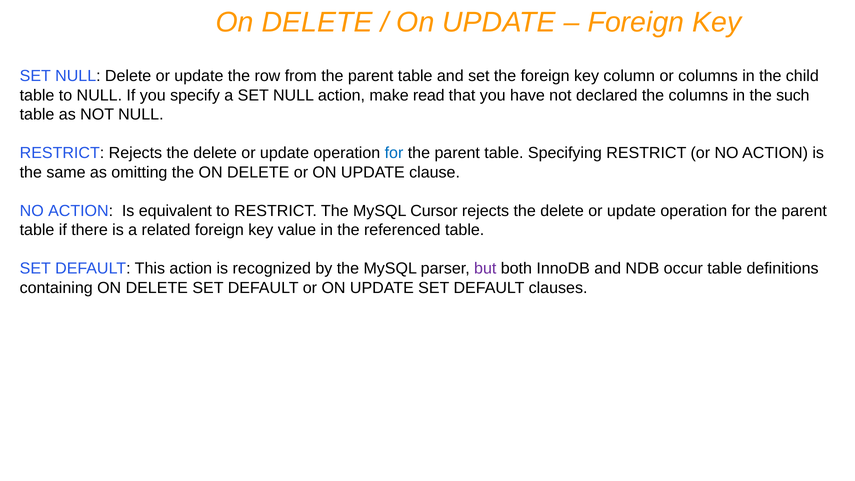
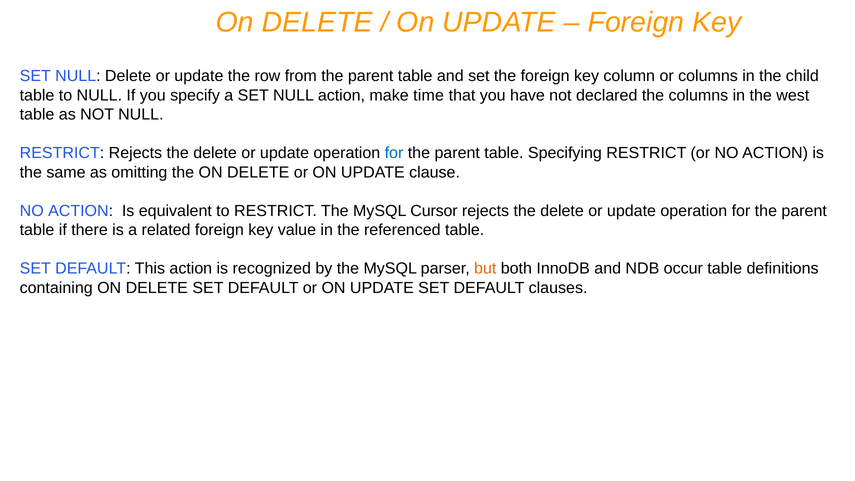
read: read -> time
such: such -> west
but colour: purple -> orange
